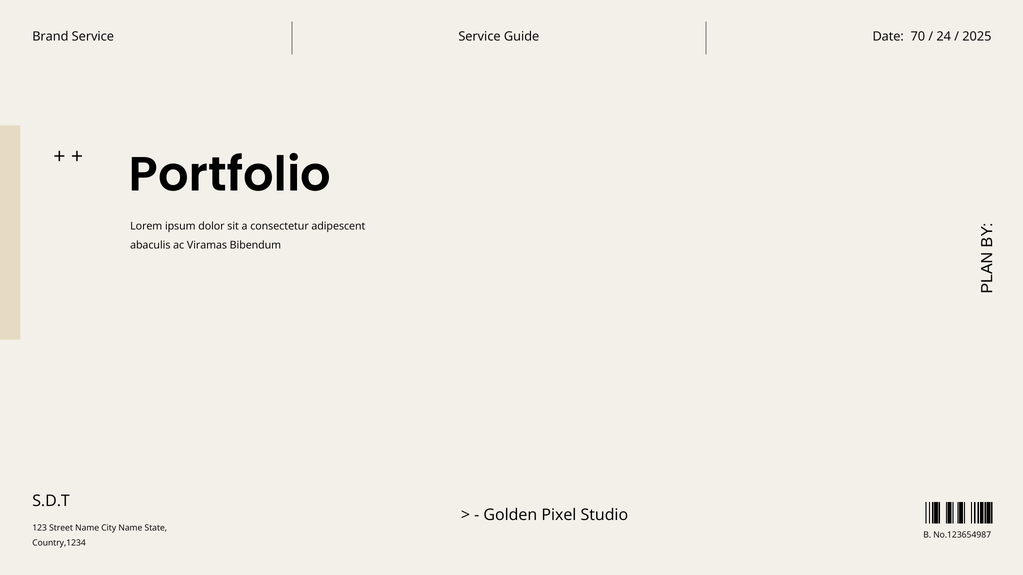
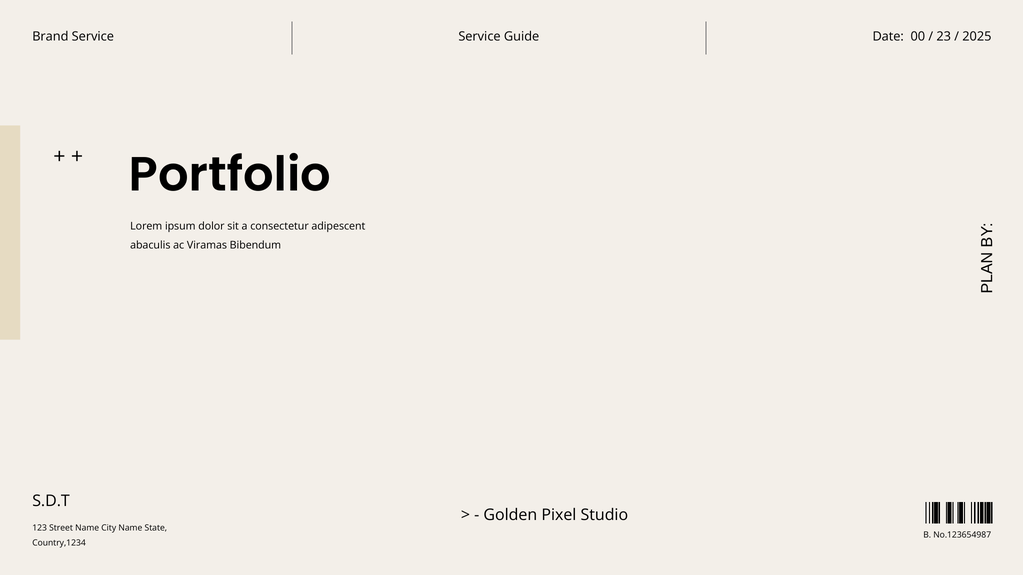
70: 70 -> 00
24: 24 -> 23
